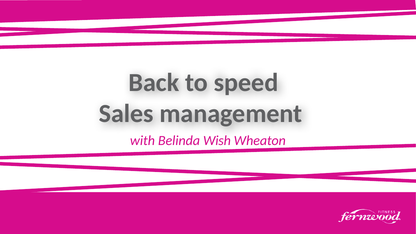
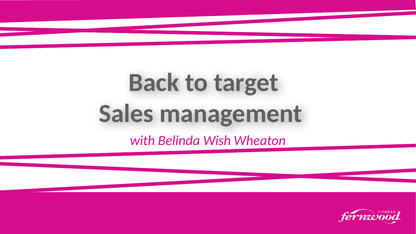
speed: speed -> target
